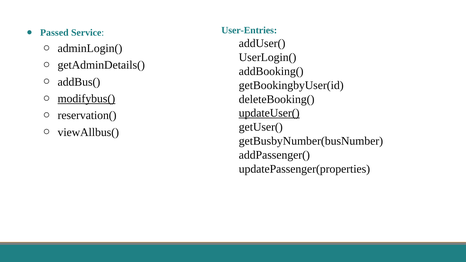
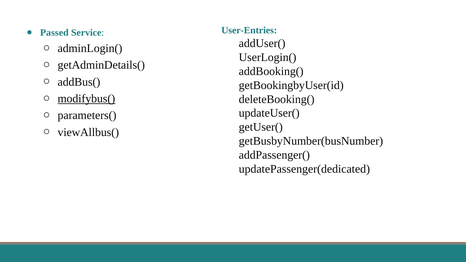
updateUser( underline: present -> none
reservation(: reservation( -> parameters(
updatePassenger(properties: updatePassenger(properties -> updatePassenger(dedicated
